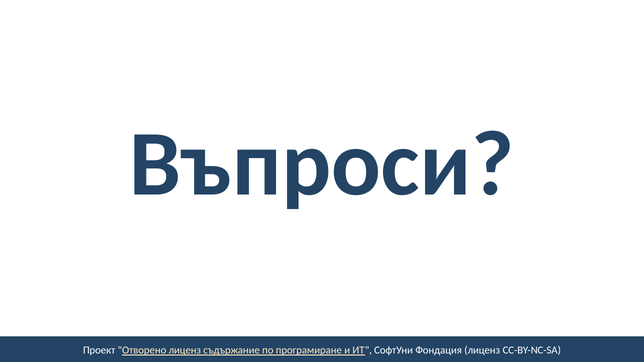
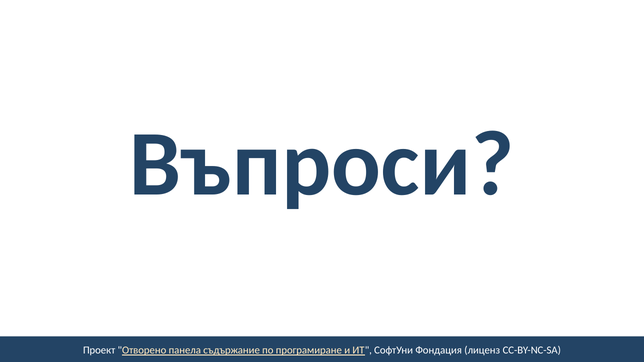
Отворено лиценз: лиценз -> панела
